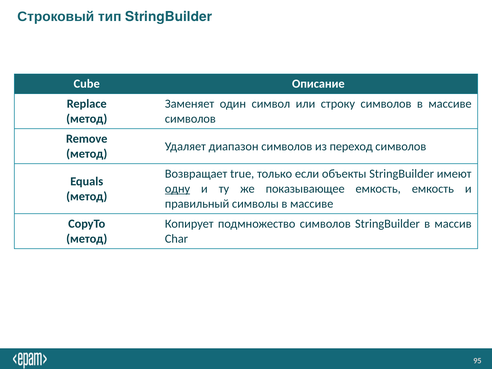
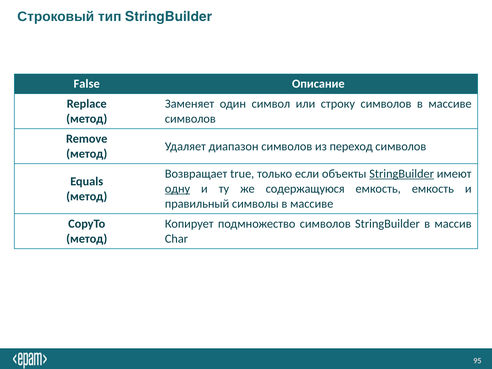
Cube: Cube -> False
StringBuilder at (402, 174) underline: none -> present
показывающее: показывающее -> содержащуюся
